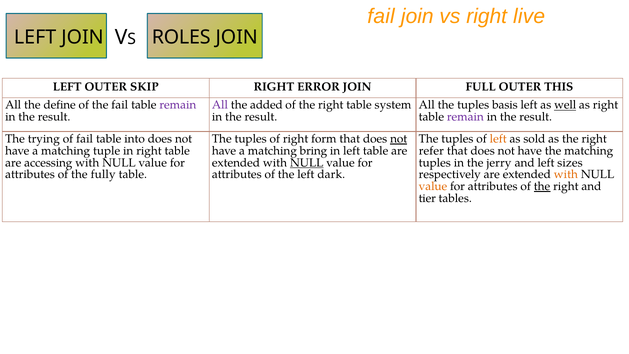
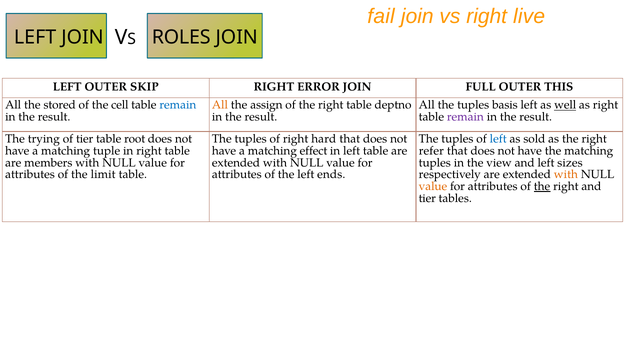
define: define -> stored
the fail: fail -> cell
remain at (178, 105) colour: purple -> blue
All at (220, 105) colour: purple -> orange
added: added -> assign
system: system -> deptno
of fail: fail -> tier
into: into -> root
form: form -> hard
not at (399, 139) underline: present -> none
left at (498, 139) colour: orange -> blue
bring: bring -> effect
accessing: accessing -> members
NULL at (307, 163) underline: present -> none
jerry: jerry -> view
fully: fully -> limit
dark: dark -> ends
